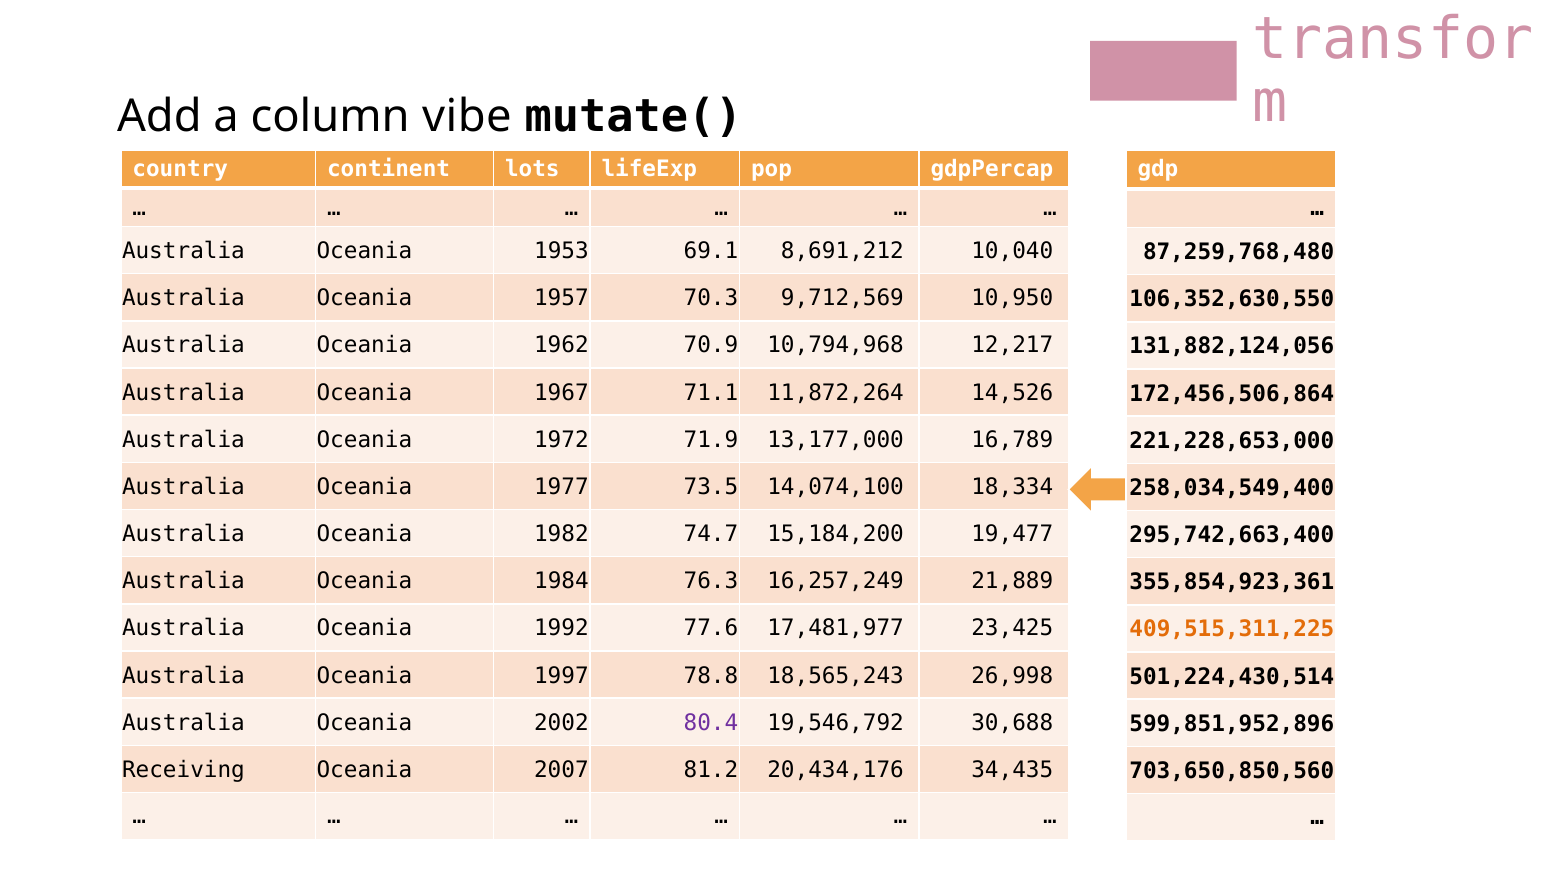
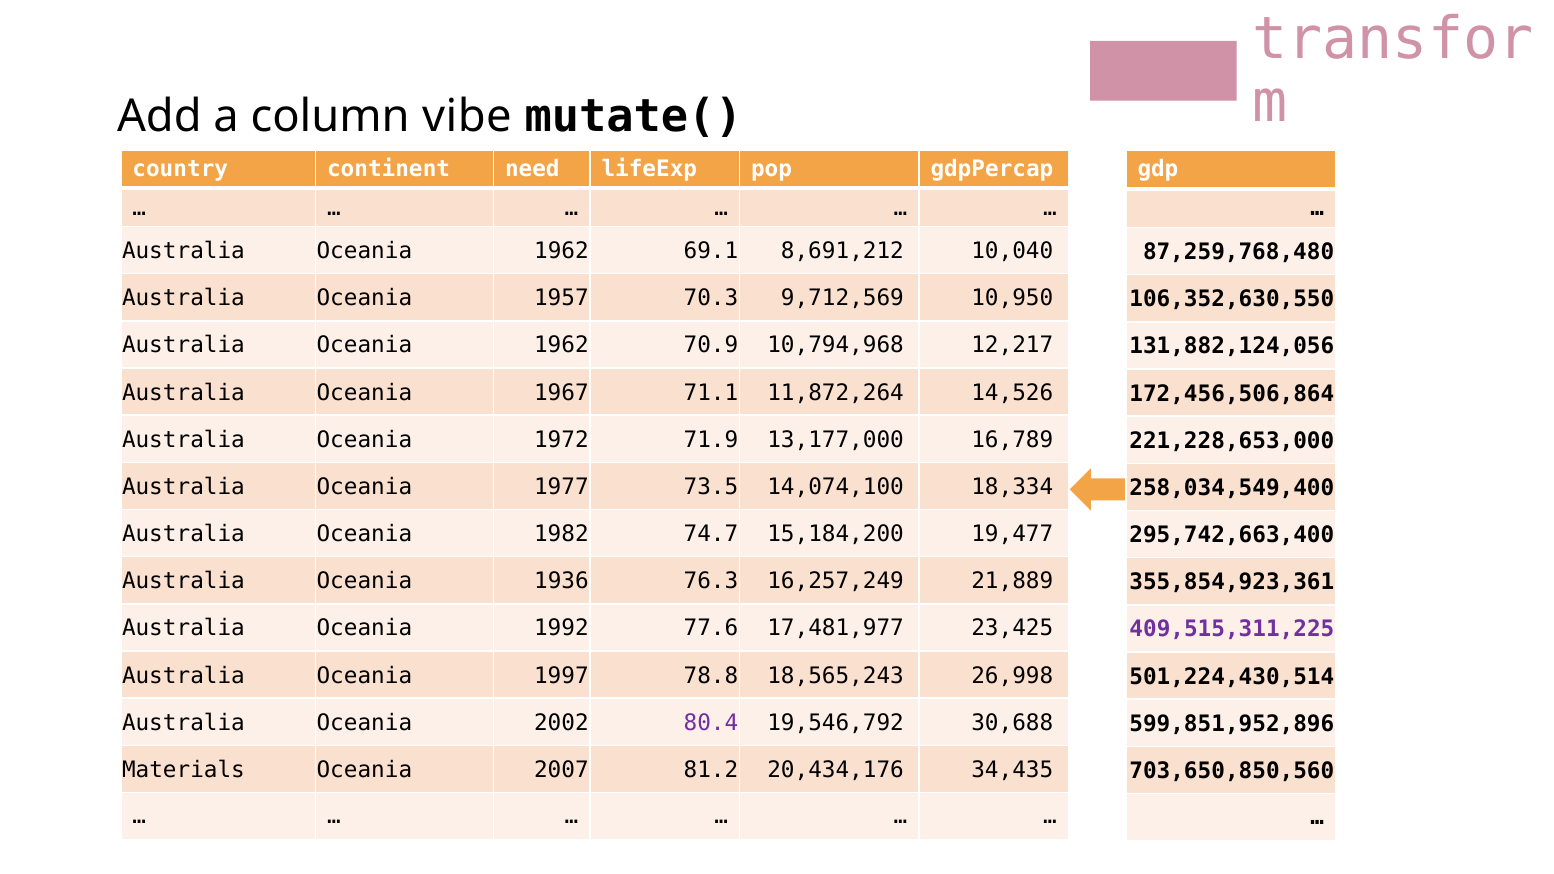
lots: lots -> need
1953 at (561, 251): 1953 -> 1962
1984: 1984 -> 1936
409,515,311,225 colour: orange -> purple
Receiving: Receiving -> Materials
